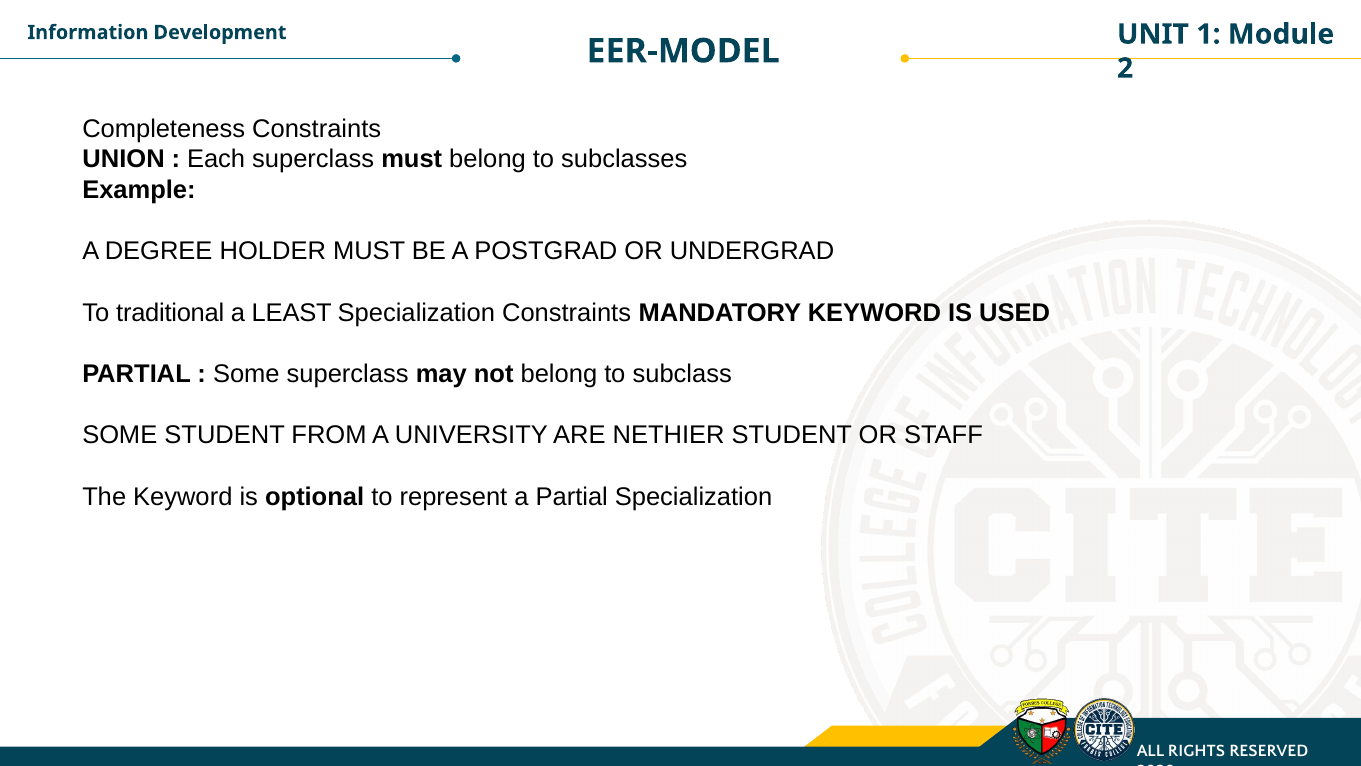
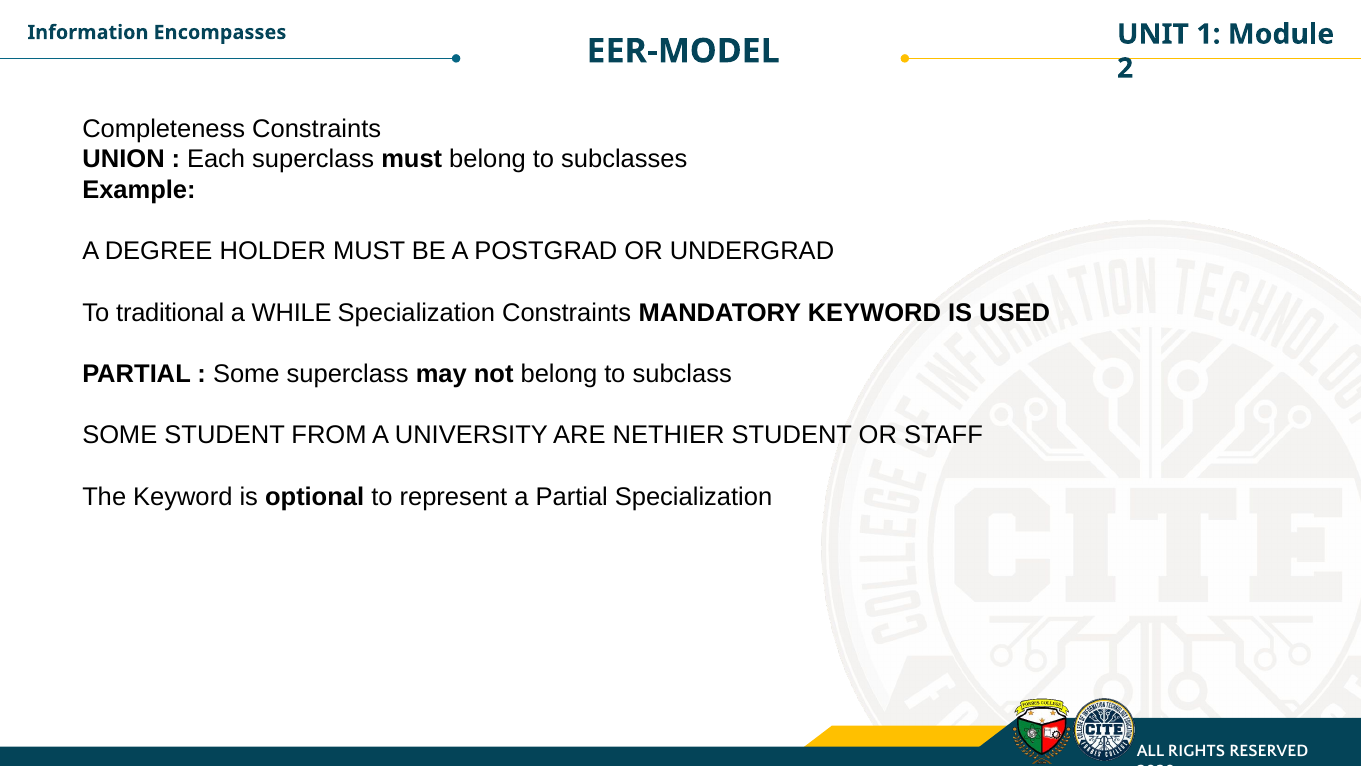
Development: Development -> Encompasses
LEAST: LEAST -> WHILE
